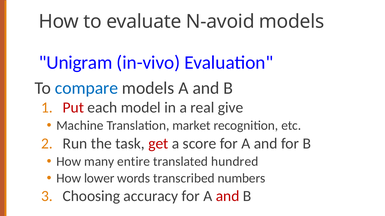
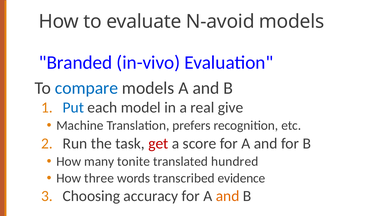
Unigram: Unigram -> Branded
Put colour: red -> blue
market: market -> prefers
entire: entire -> tonite
lower: lower -> three
numbers: numbers -> evidence
and at (228, 197) colour: red -> orange
